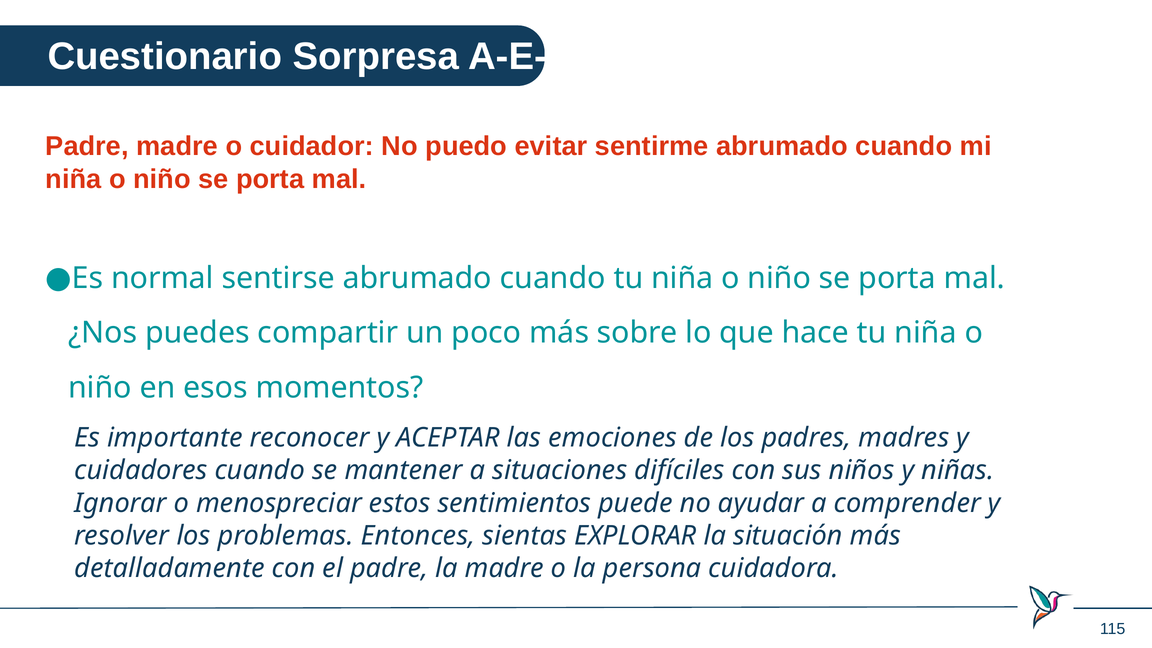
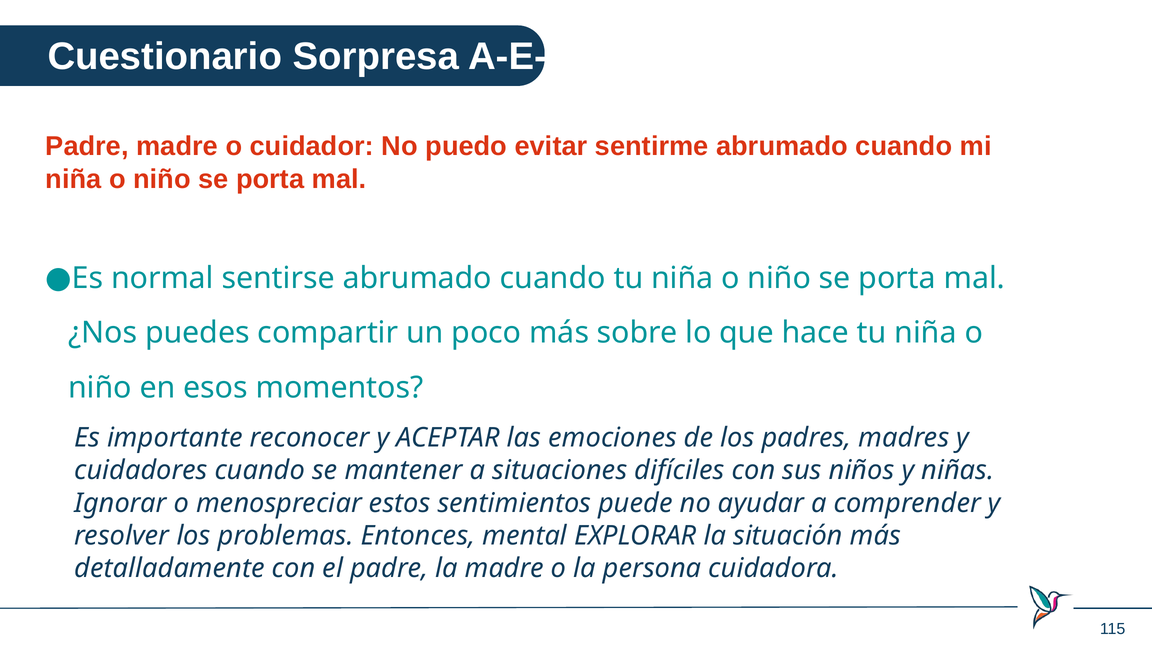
sientas: sientas -> mental
